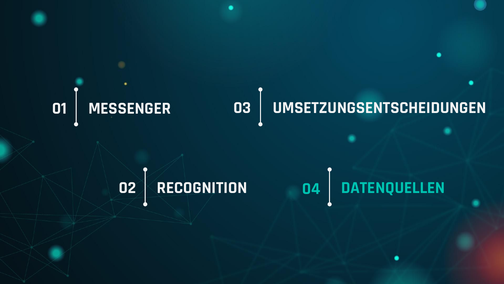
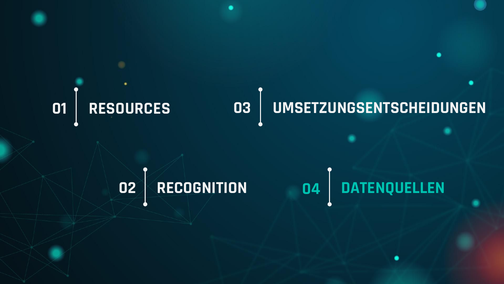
MESSENGER: MESSENGER -> RESOURCES
